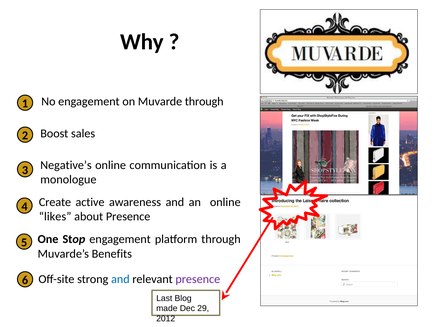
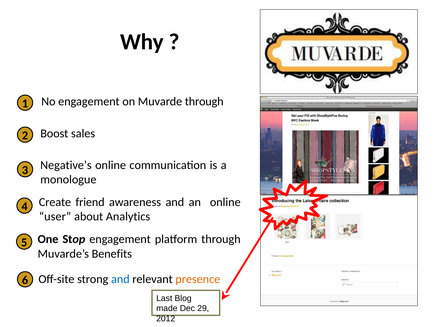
active: active -> friend
likes: likes -> user
about Presence: Presence -> Analytics
presence at (198, 279) colour: purple -> orange
